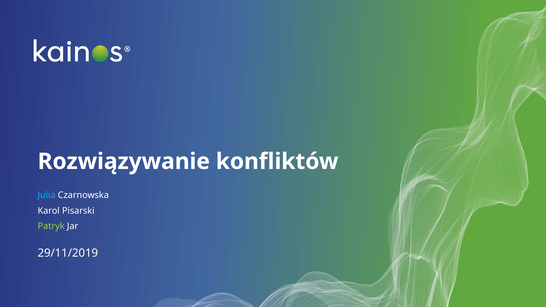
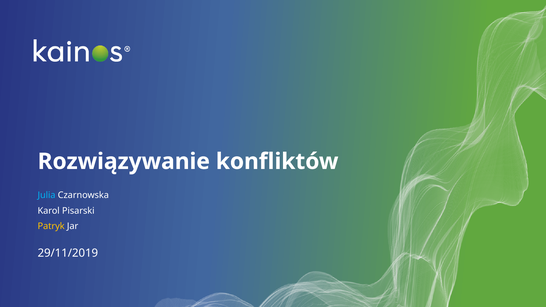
Patryk colour: light green -> yellow
